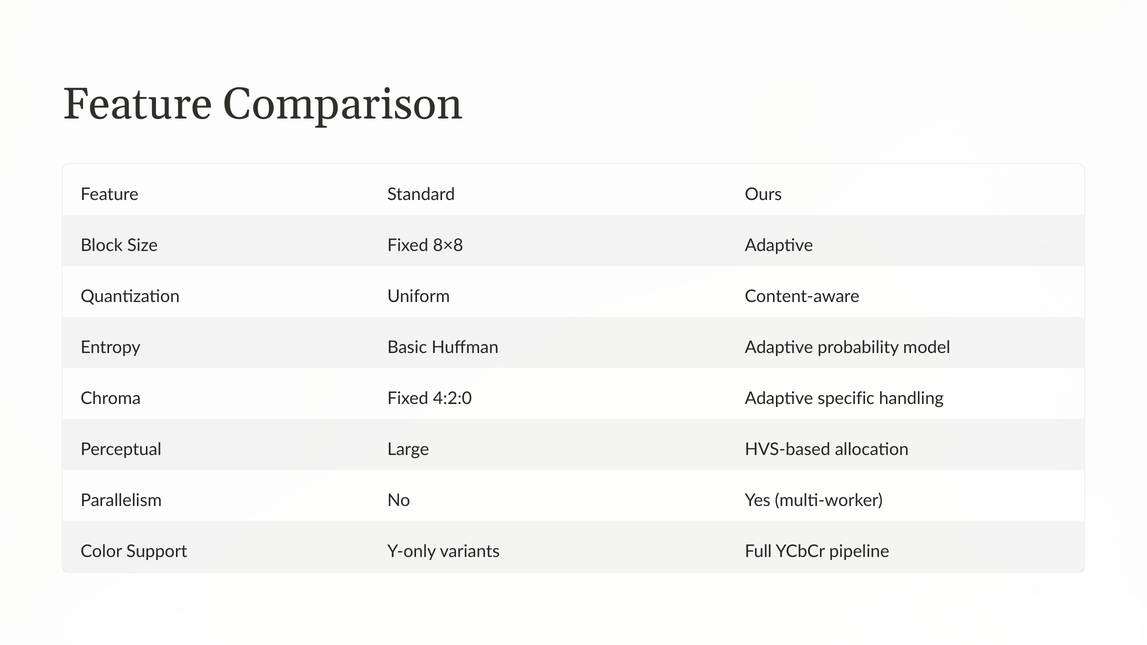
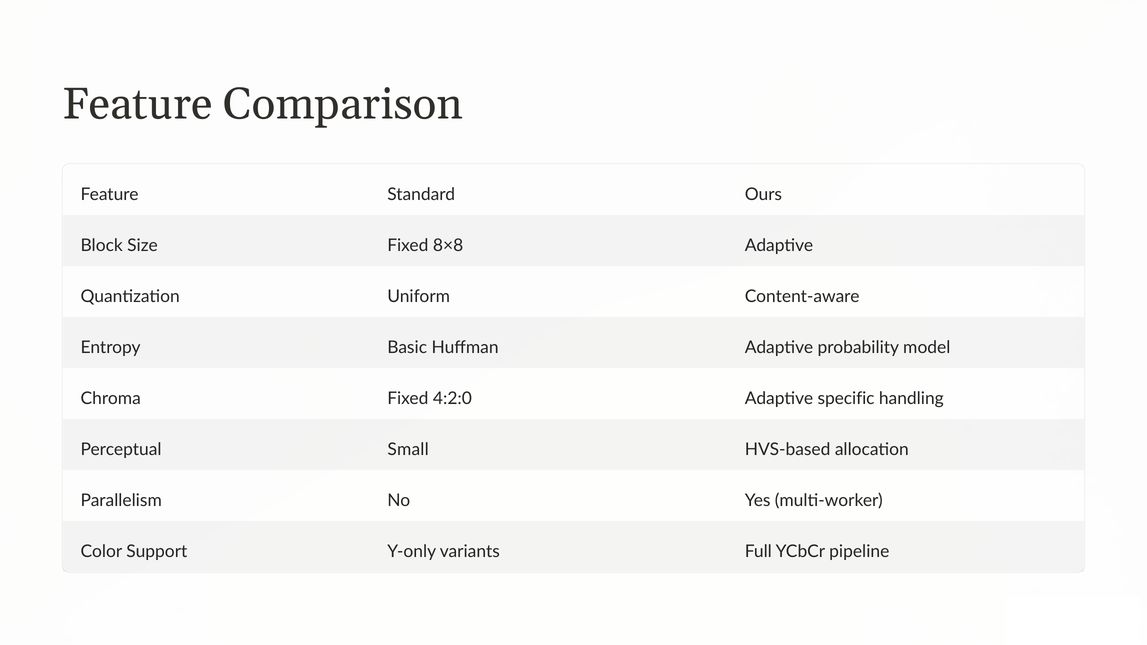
Large: Large -> Small
